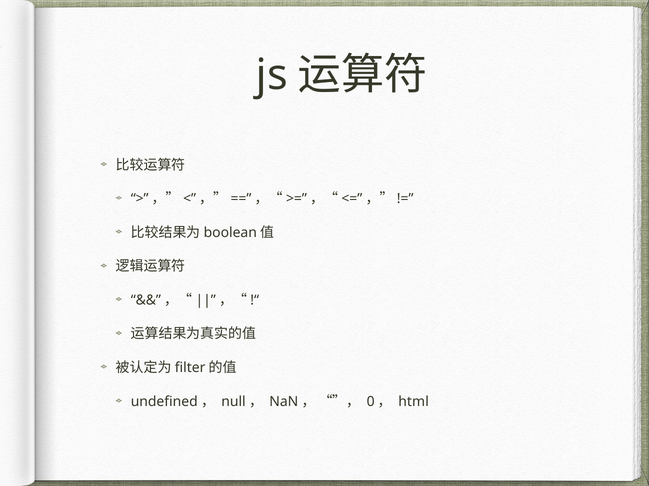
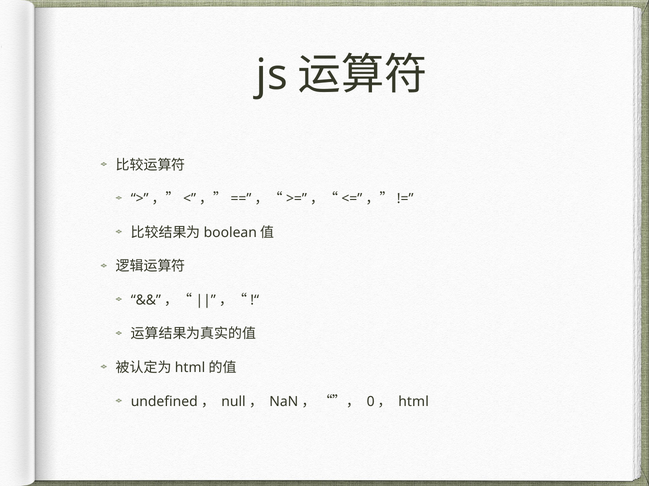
filter at (190, 368): filter -> html
